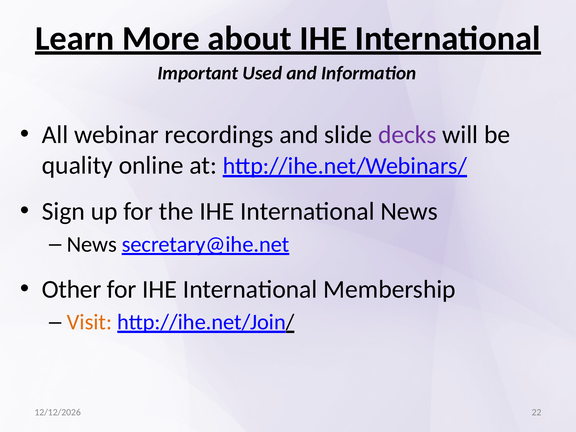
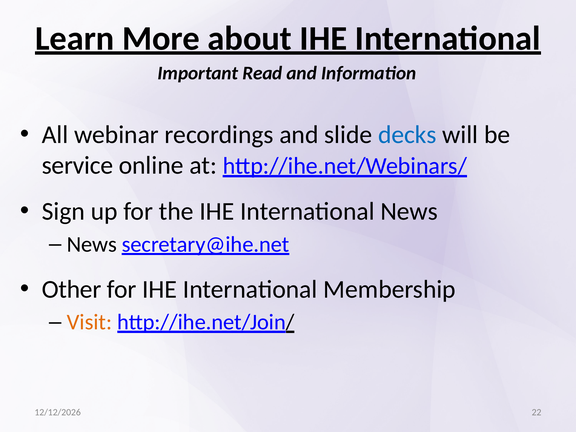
Used: Used -> Read
decks colour: purple -> blue
quality: quality -> service
